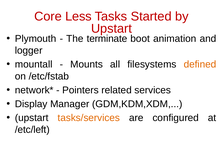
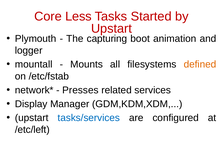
terminate: terminate -> capturing
Pointers: Pointers -> Presses
tasks/services colour: orange -> blue
